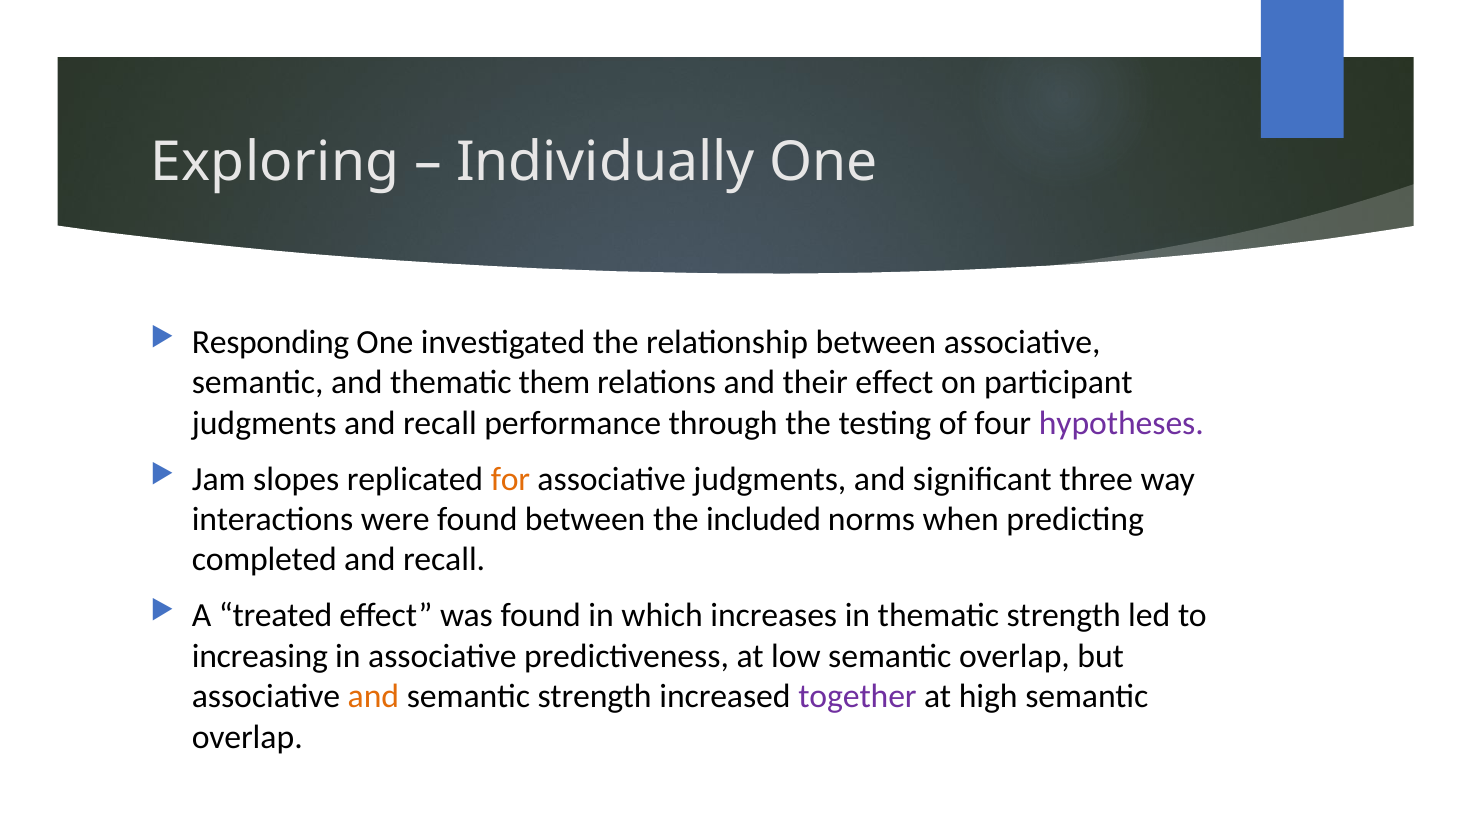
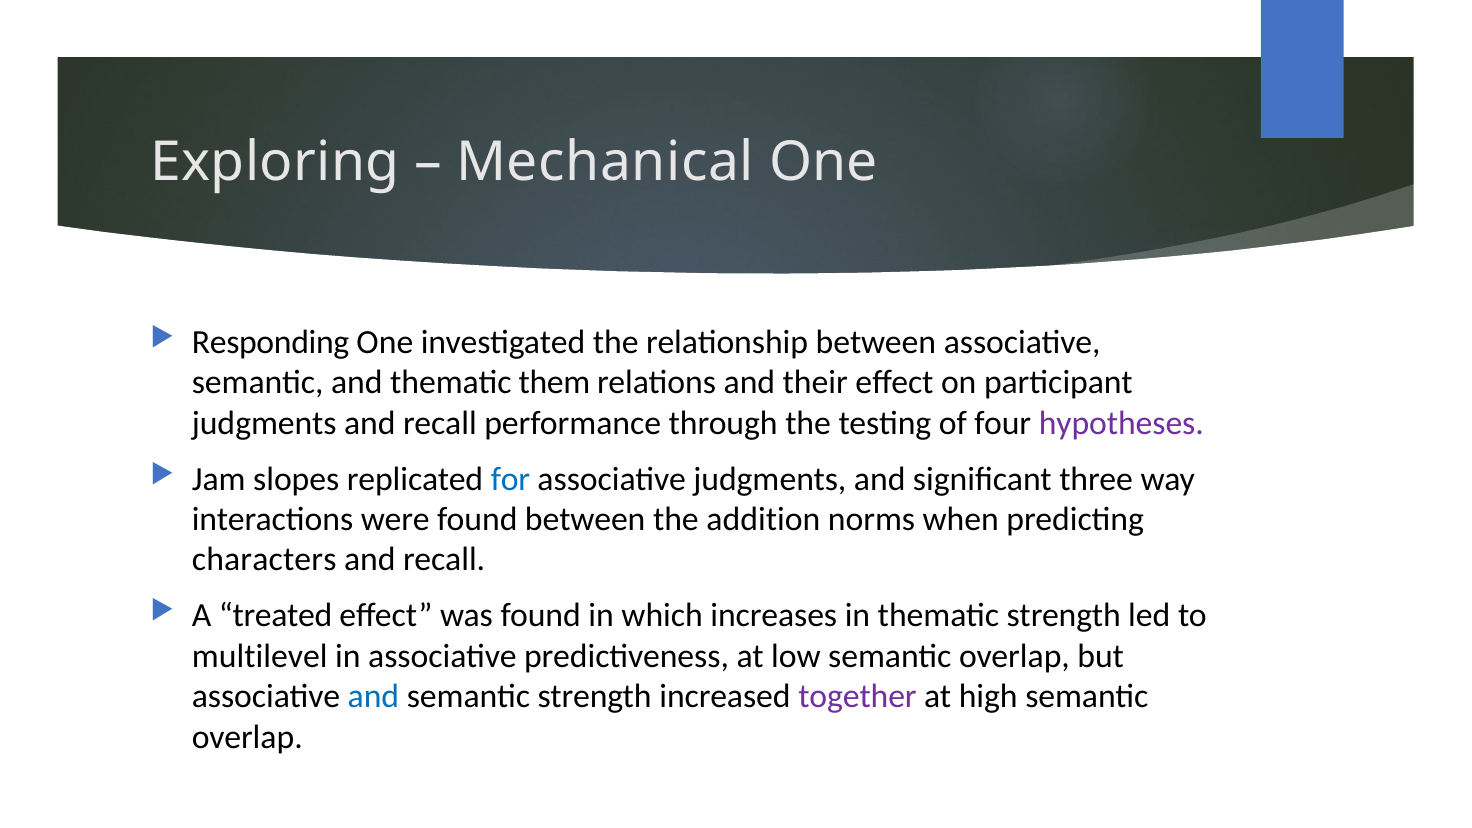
Individually: Individually -> Mechanical
for colour: orange -> blue
included: included -> addition
completed: completed -> characters
increasing: increasing -> multilevel
and at (373, 696) colour: orange -> blue
